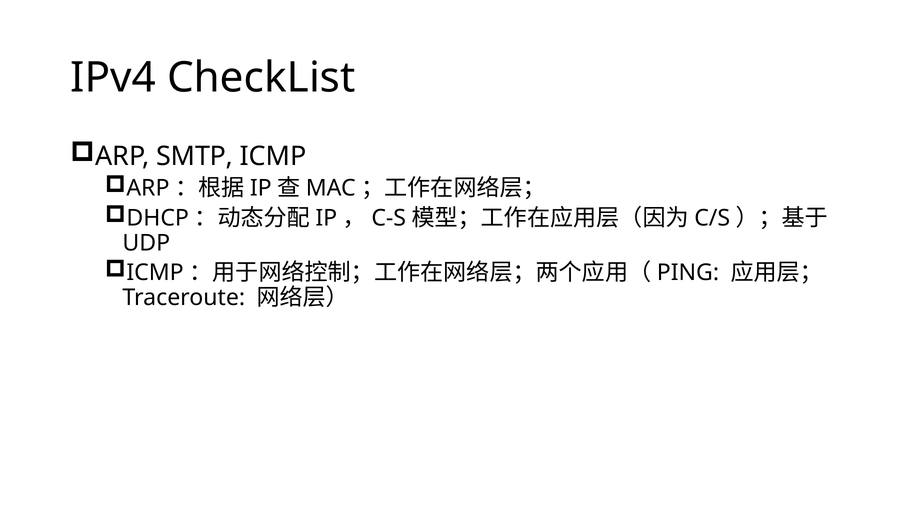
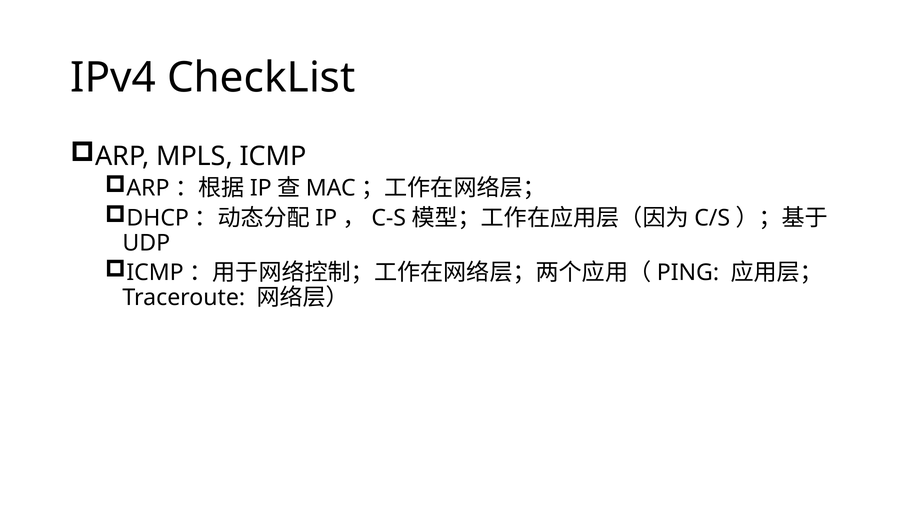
SMTP: SMTP -> MPLS
